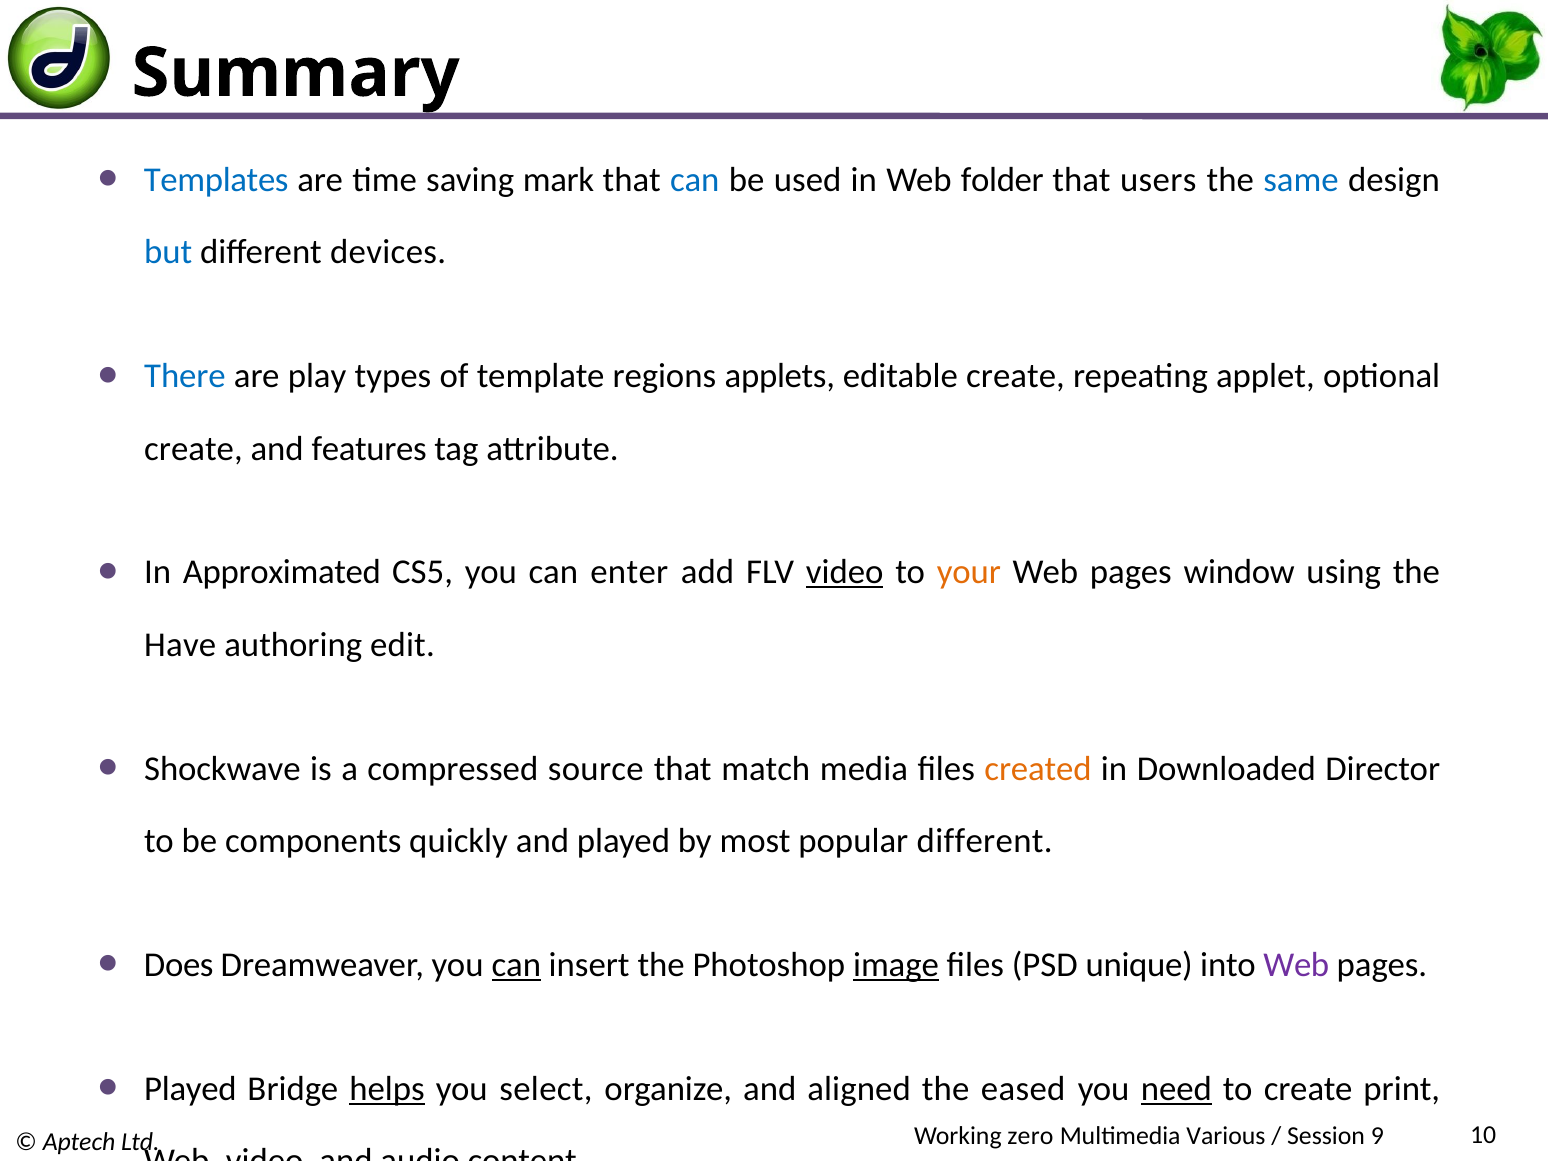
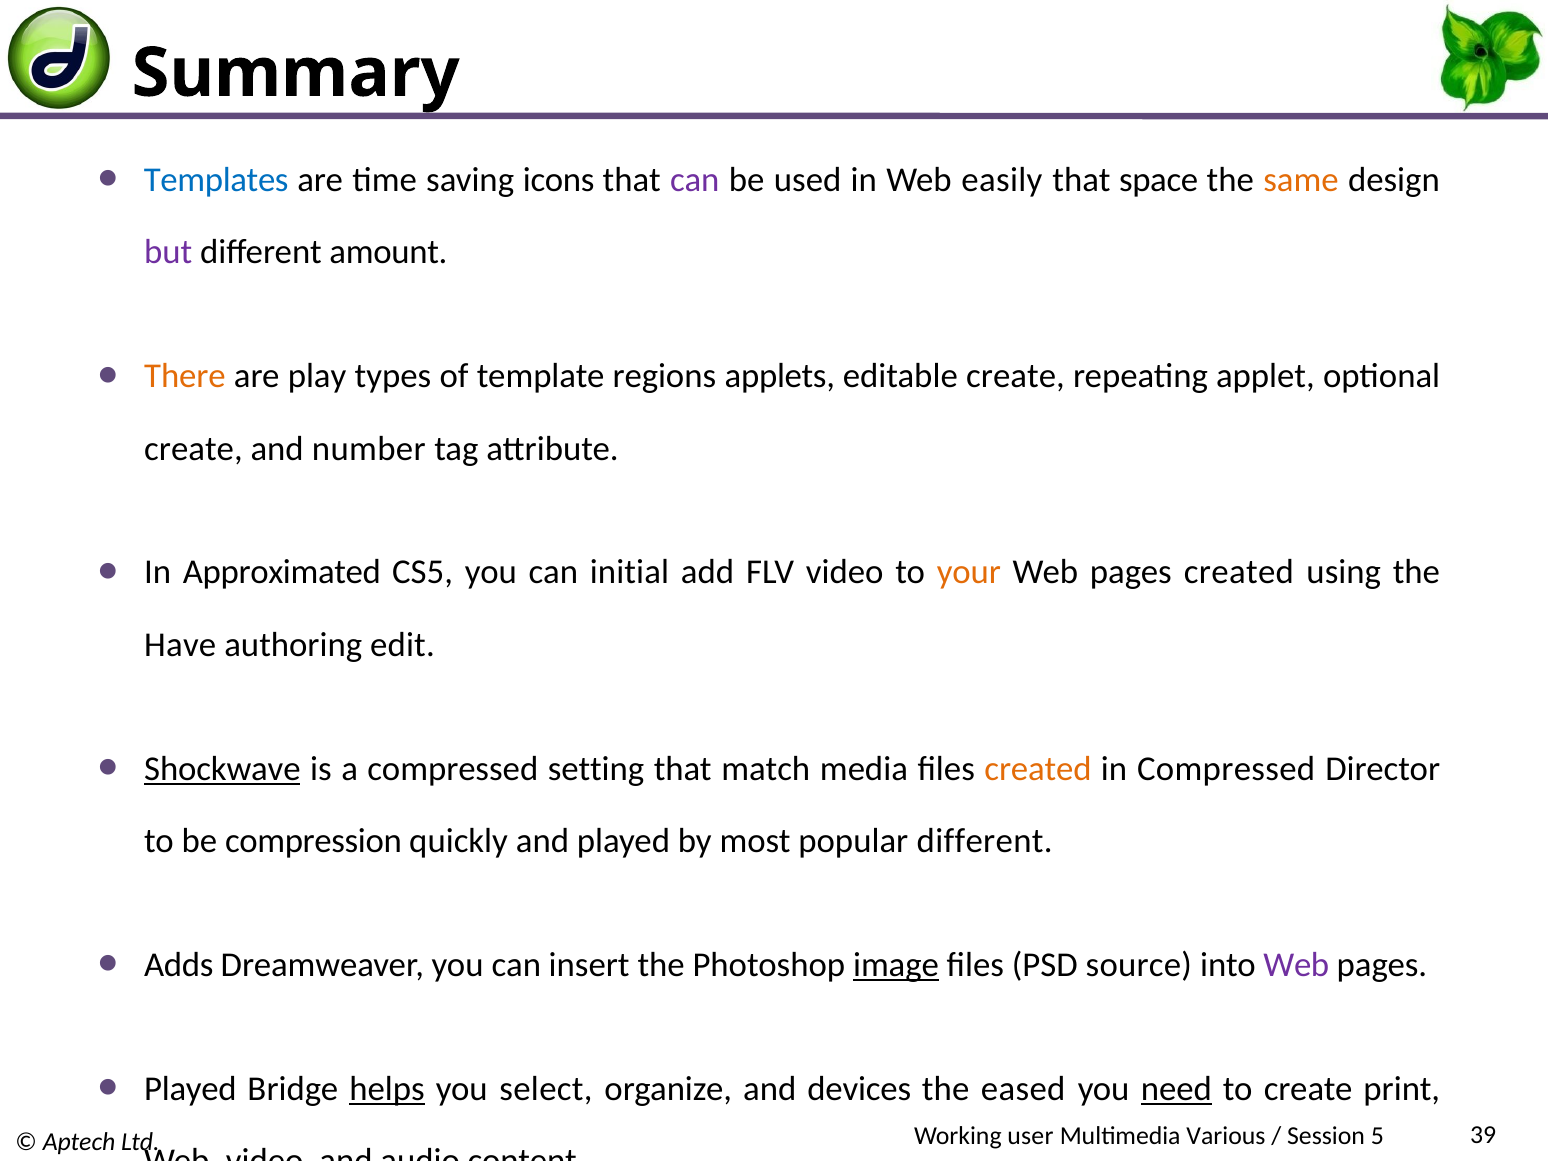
mark: mark -> icons
can at (695, 180) colour: blue -> purple
folder: folder -> easily
users: users -> space
same colour: blue -> orange
but colour: blue -> purple
devices: devices -> amount
There colour: blue -> orange
features: features -> number
enter: enter -> initial
video at (845, 572) underline: present -> none
pages window: window -> created
Shockwave underline: none -> present
source: source -> setting
in Downloaded: Downloaded -> Compressed
be components: components -> compression
Does: Does -> Adds
can at (516, 965) underline: present -> none
unique: unique -> source
aligned: aligned -> devices
zero: zero -> user
9: 9 -> 5
10: 10 -> 39
